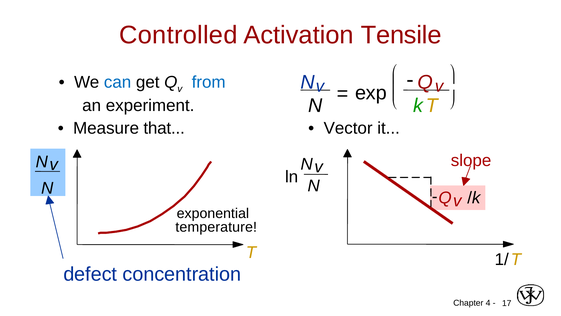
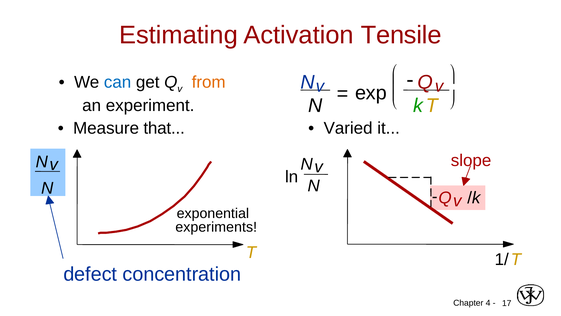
Controlled: Controlled -> Estimating
from colour: blue -> orange
Vector: Vector -> Varied
temperature: temperature -> experiments
